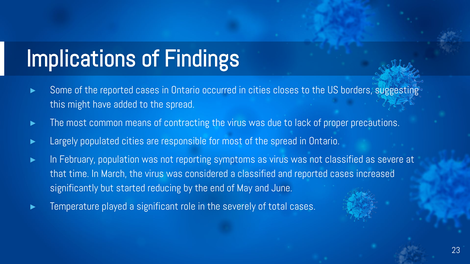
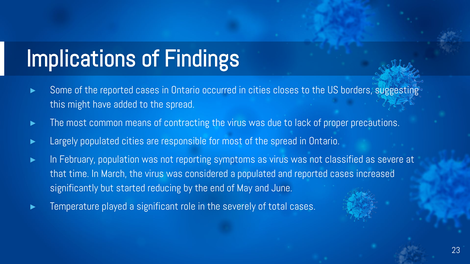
a classified: classified -> populated
